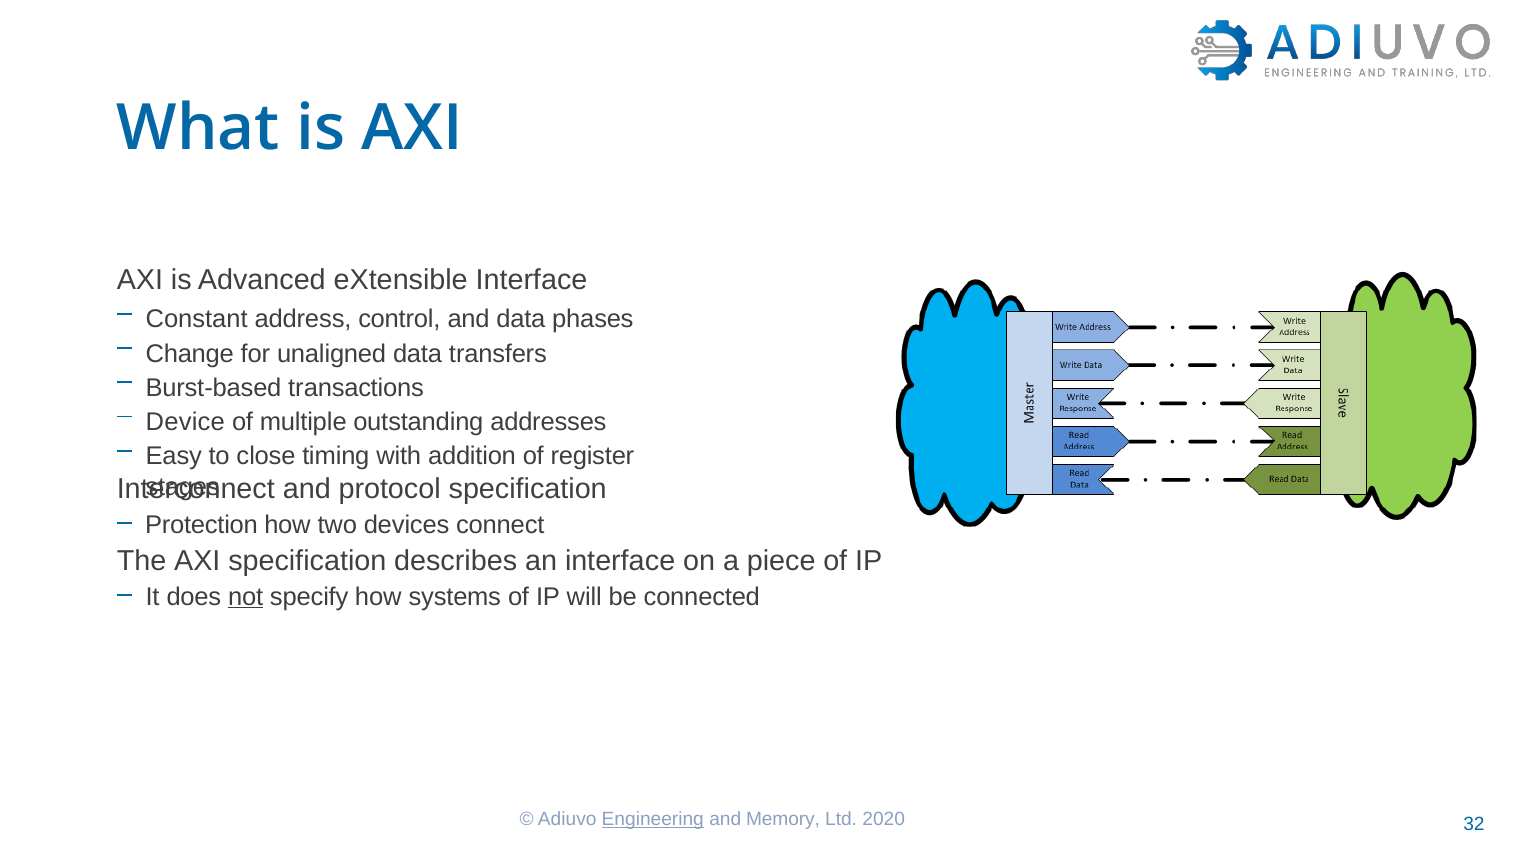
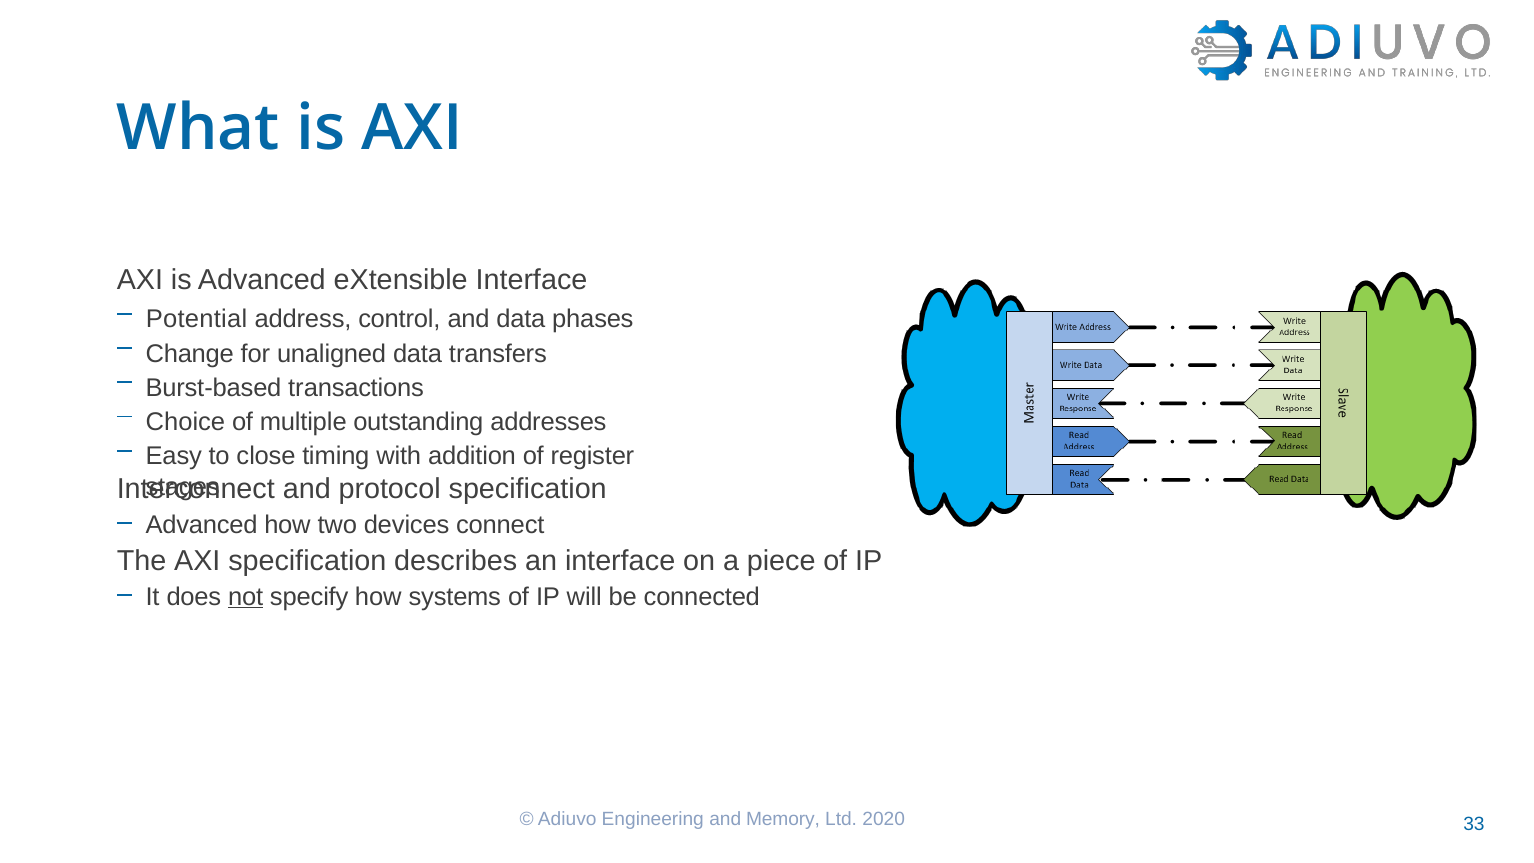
Constant: Constant -> Potential
Device: Device -> Choice
Protection at (202, 525): Protection -> Advanced
Engineering underline: present -> none
32: 32 -> 33
